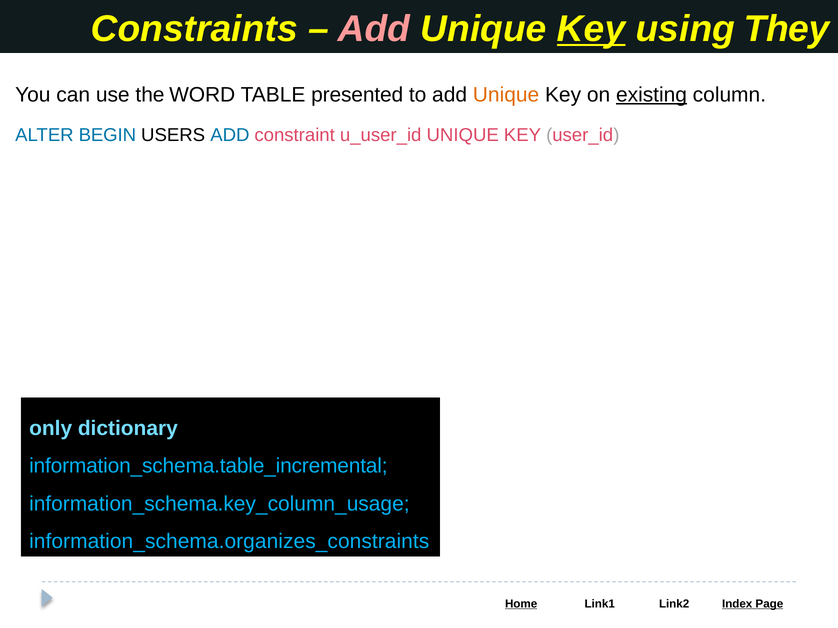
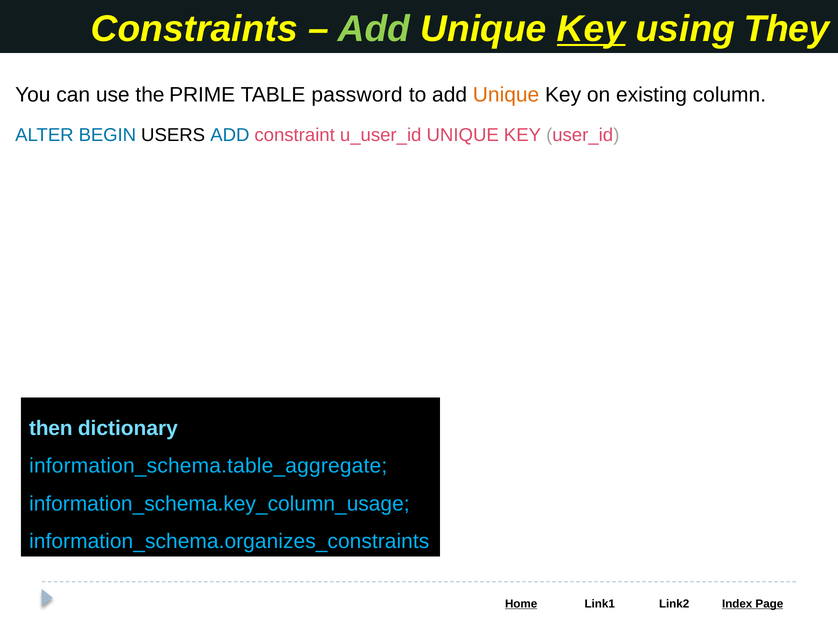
Add at (374, 29) colour: pink -> light green
WORD: WORD -> PRIME
presented: presented -> password
existing underline: present -> none
only: only -> then
information_schema.table_incremental: information_schema.table_incremental -> information_schema.table_aggregate
